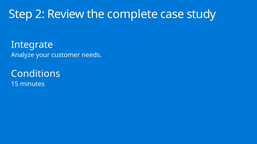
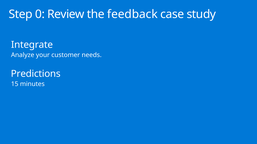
2: 2 -> 0
complete: complete -> feedback
Conditions: Conditions -> Predictions
